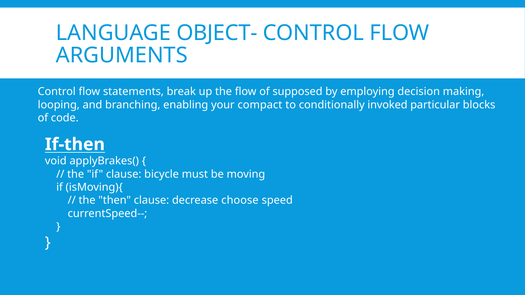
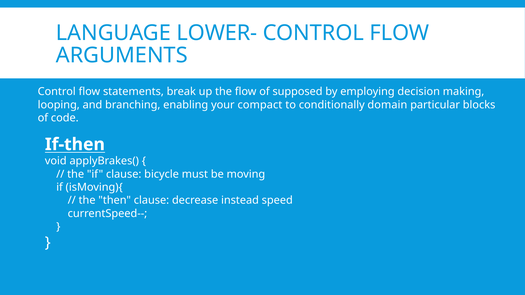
OBJECT-: OBJECT- -> LOWER-
invoked: invoked -> domain
choose: choose -> instead
